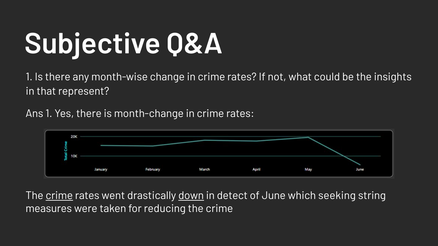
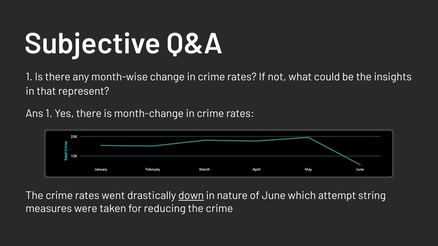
crime at (59, 196) underline: present -> none
detect: detect -> nature
seeking: seeking -> attempt
